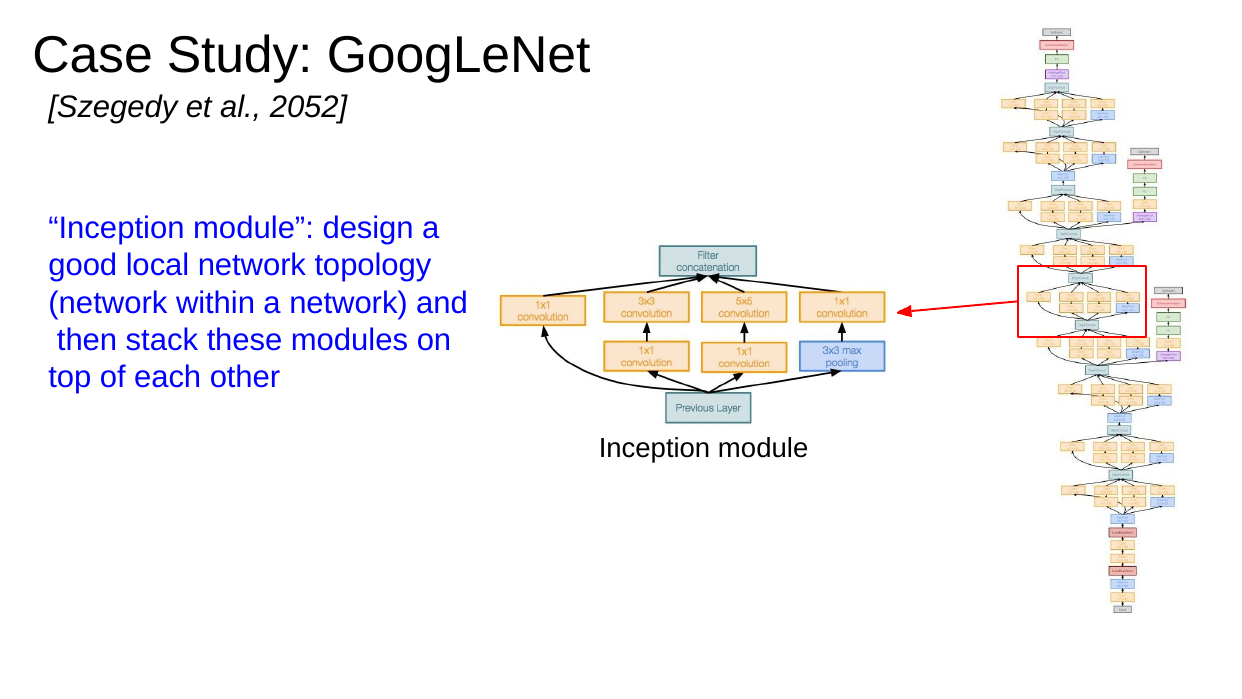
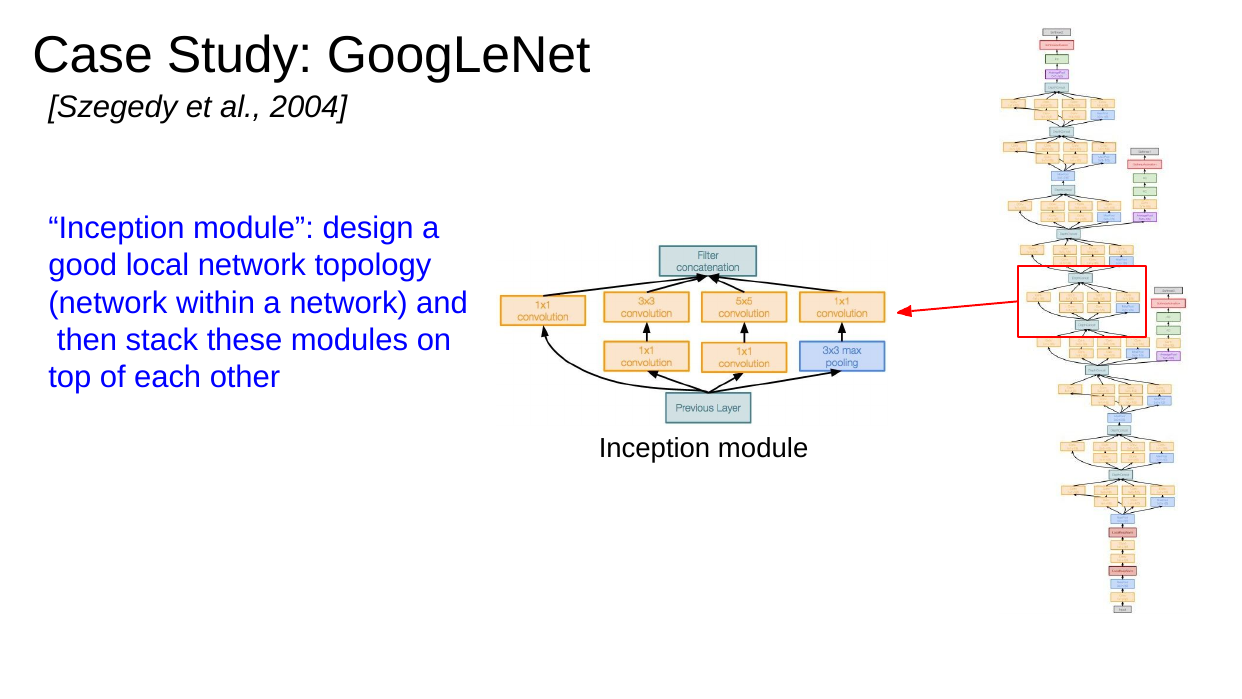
2052: 2052 -> 2004
